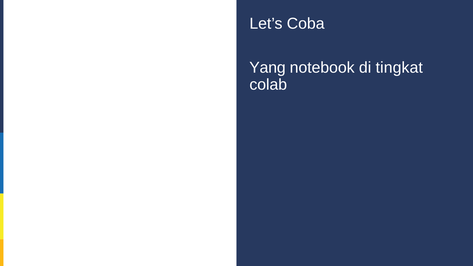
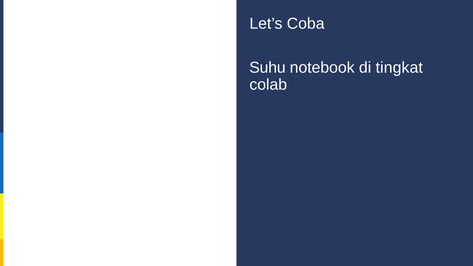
Yang: Yang -> Suhu
